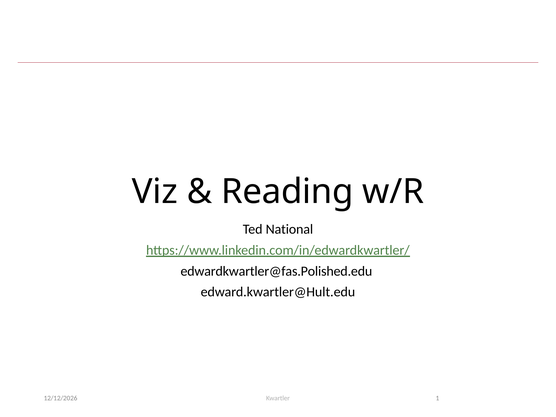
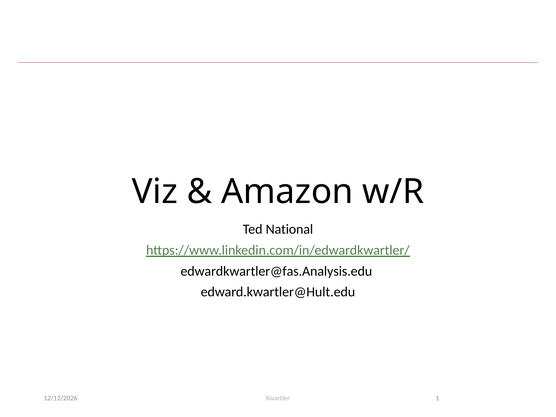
Reading: Reading -> Amazon
edwardkwartler@fas.Polished.edu: edwardkwartler@fas.Polished.edu -> edwardkwartler@fas.Analysis.edu
